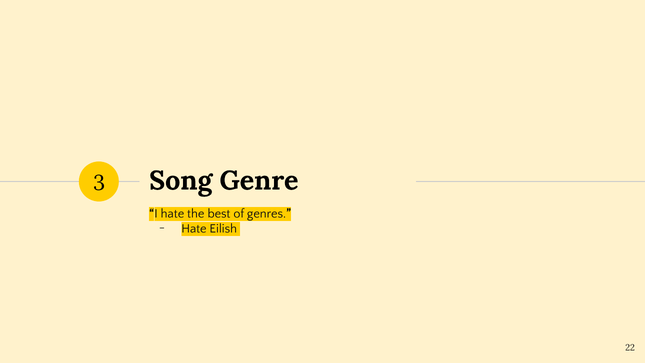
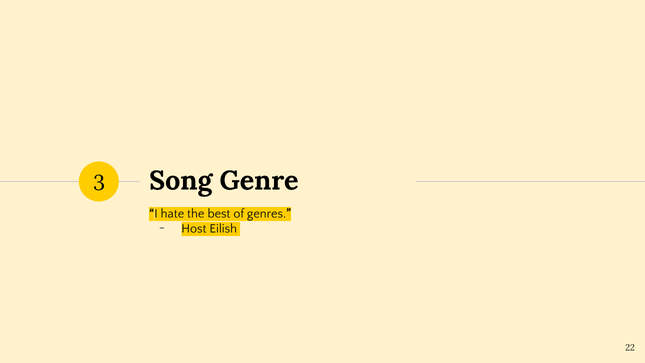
Hate at (194, 229): Hate -> Host
